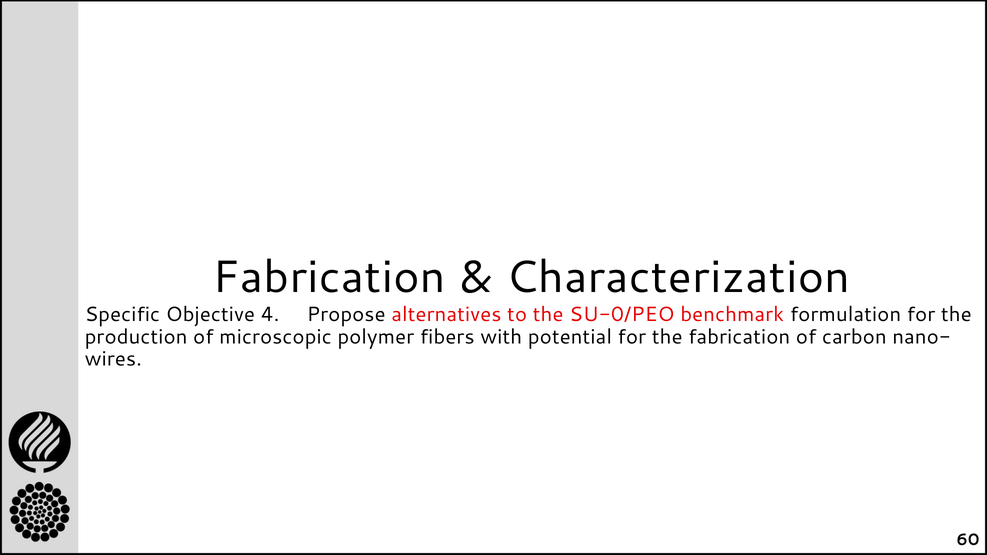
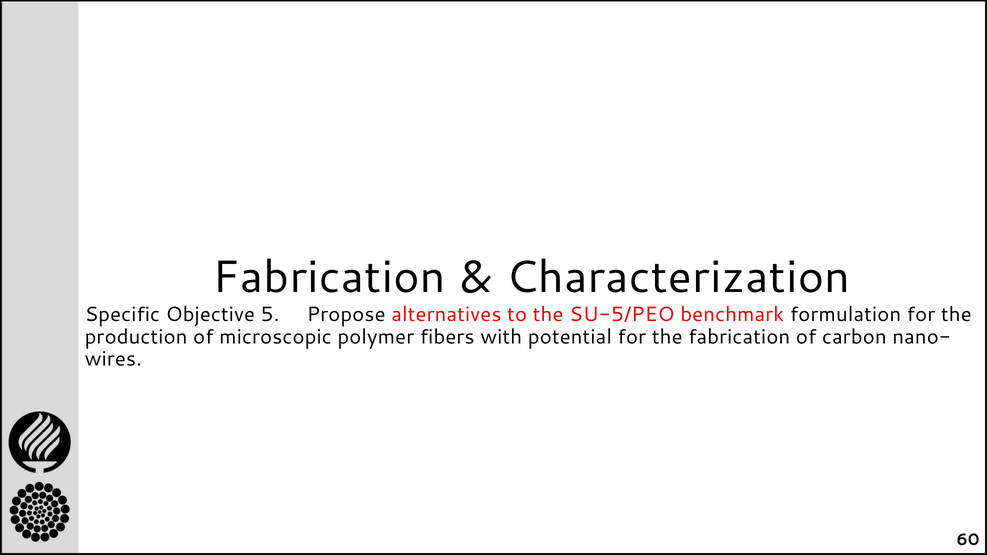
4: 4 -> 5
SU-0/PEO: SU-0/PEO -> SU-5/PEO
